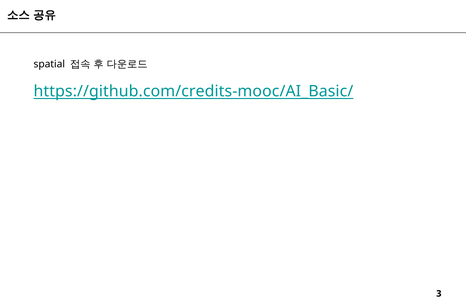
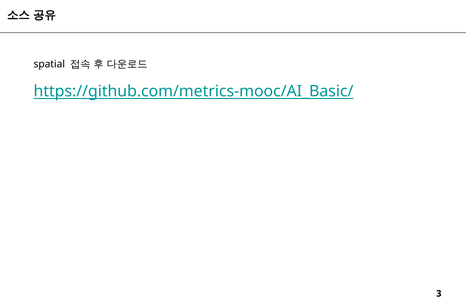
https://github.com/credits-mooc/AI_Basic/: https://github.com/credits-mooc/AI_Basic/ -> https://github.com/metrics-mooc/AI_Basic/
